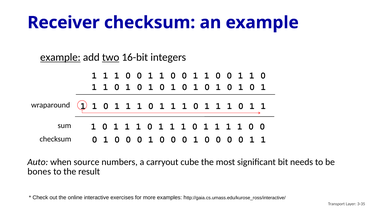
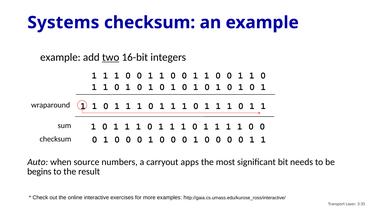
Receiver: Receiver -> Systems
example at (60, 57) underline: present -> none
cube: cube -> apps
bones: bones -> begins
